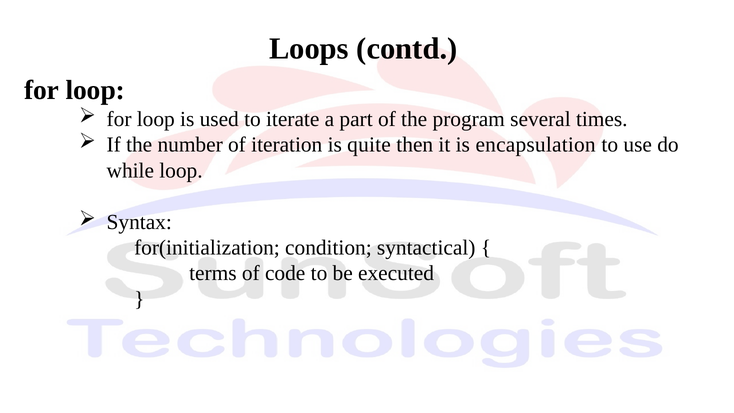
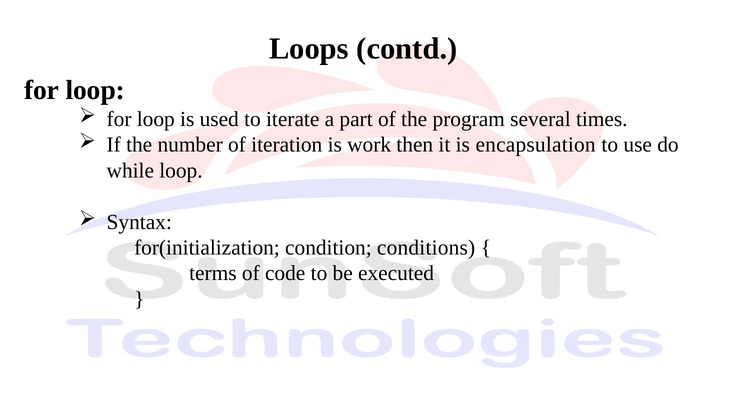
quite: quite -> work
syntactical: syntactical -> conditions
